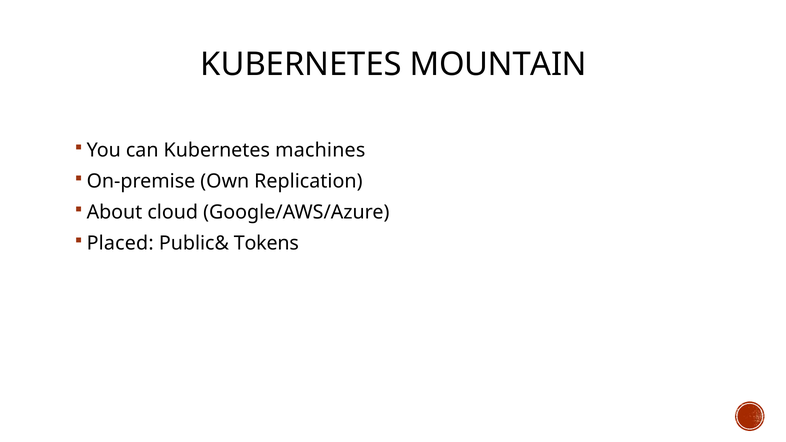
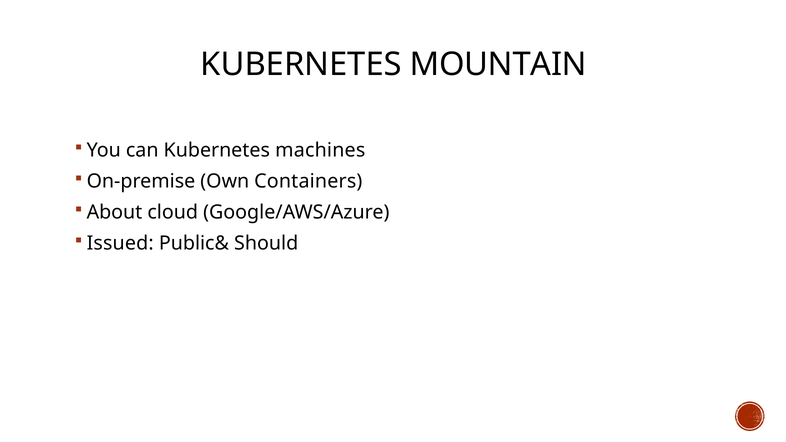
Replication: Replication -> Containers
Placed: Placed -> Issued
Tokens: Tokens -> Should
